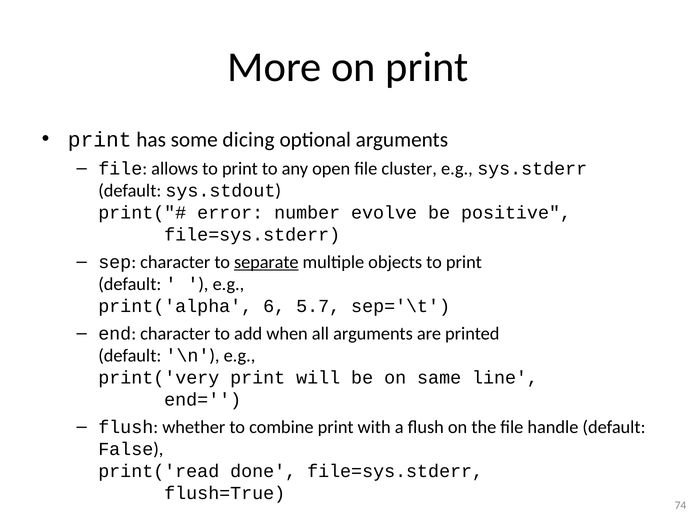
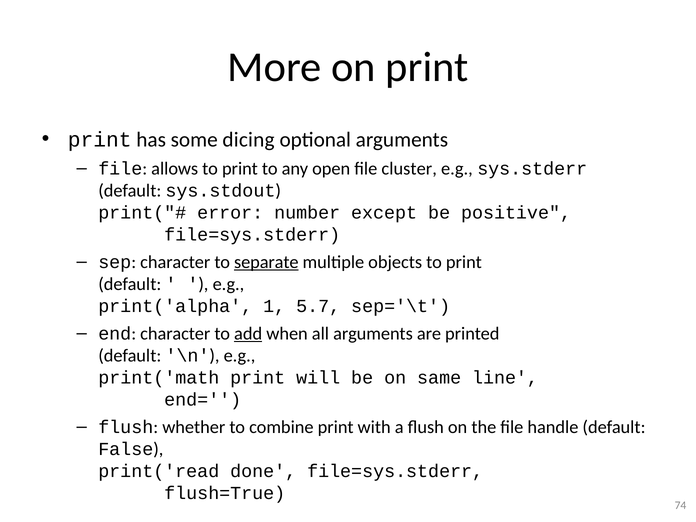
evolve: evolve -> except
6: 6 -> 1
add underline: none -> present
print('very: print('very -> print('math
